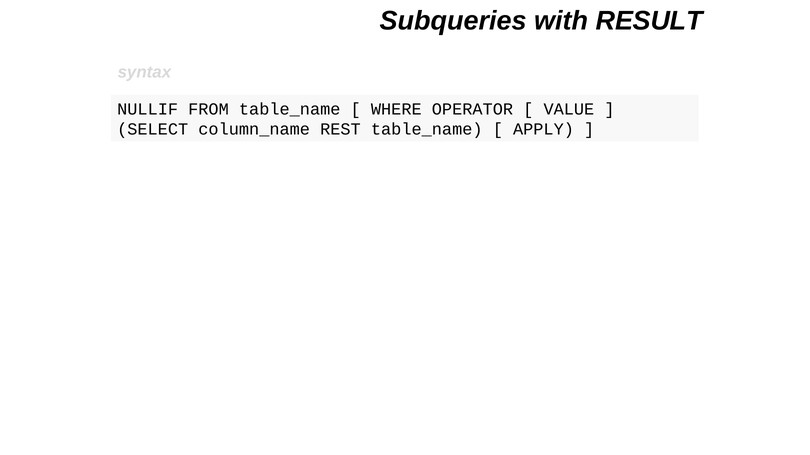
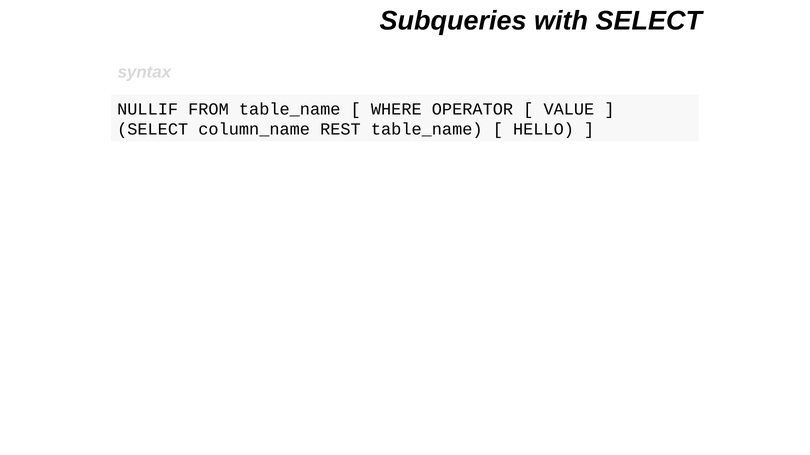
with RESULT: RESULT -> SELECT
APPLY: APPLY -> HELLO
